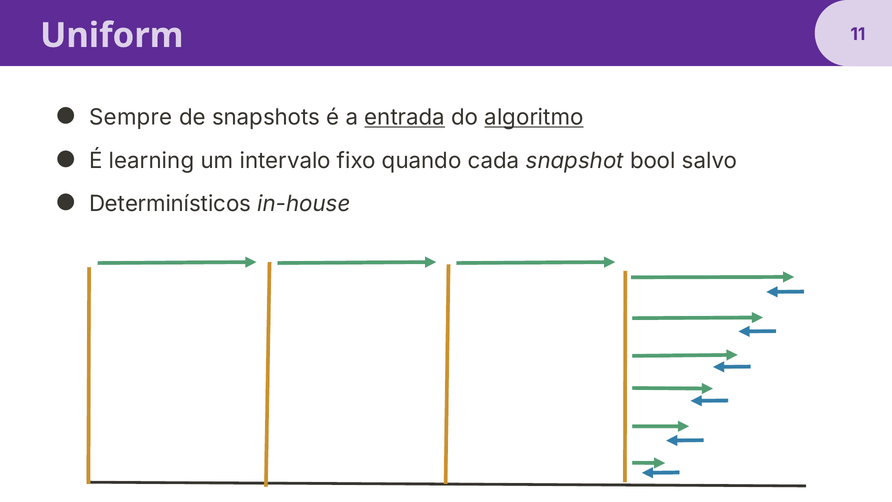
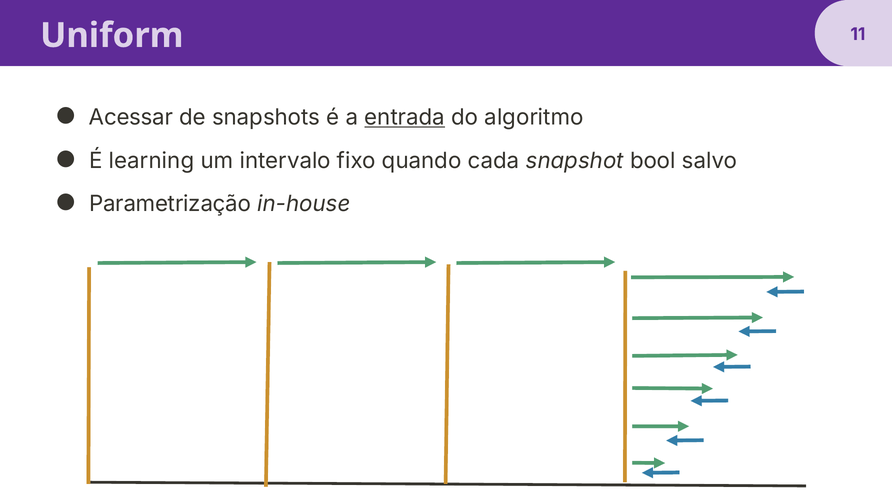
Sempre: Sempre -> Acessar
algoritmo underline: present -> none
Determinísticos: Determinísticos -> Parametrização
